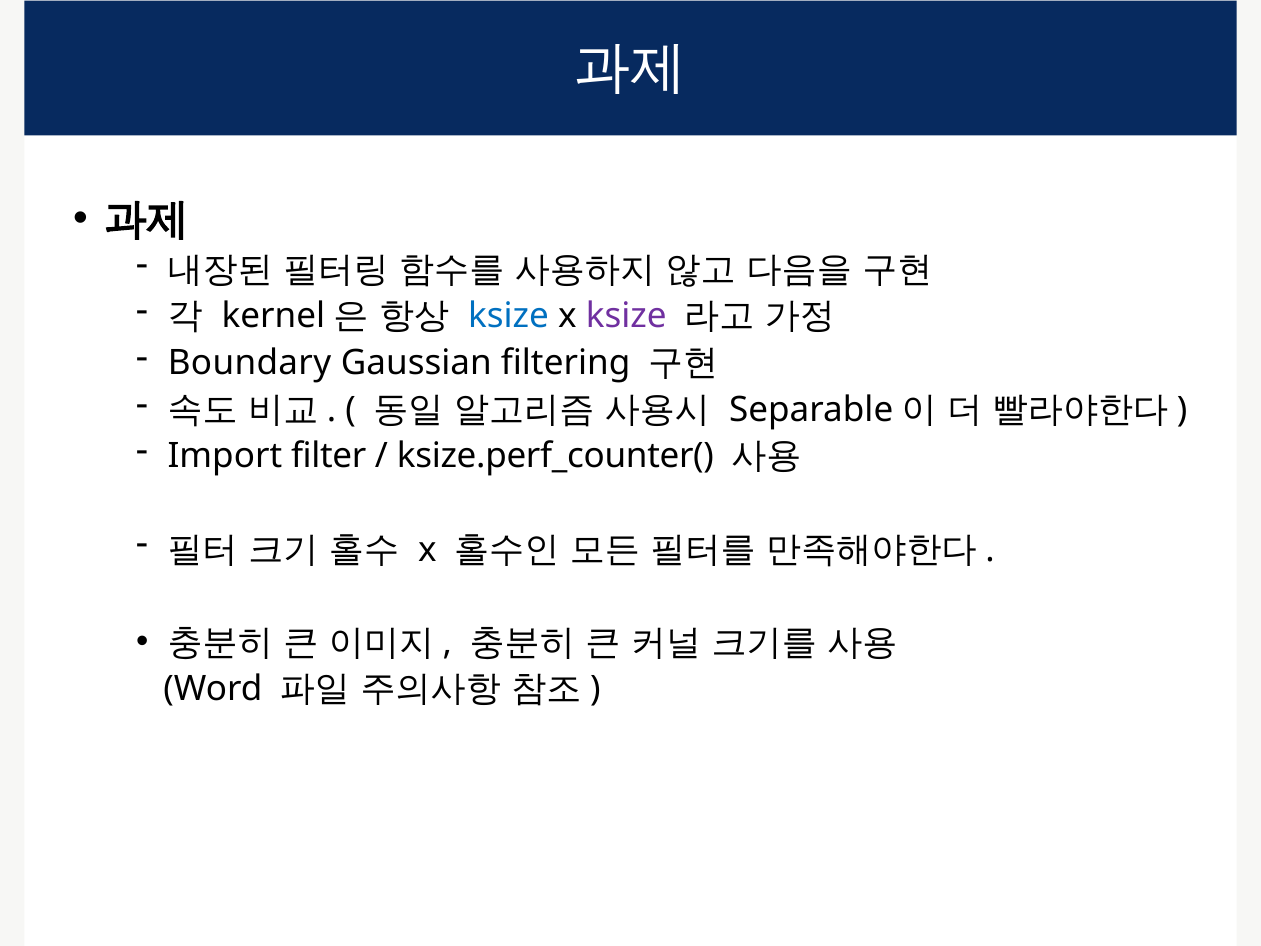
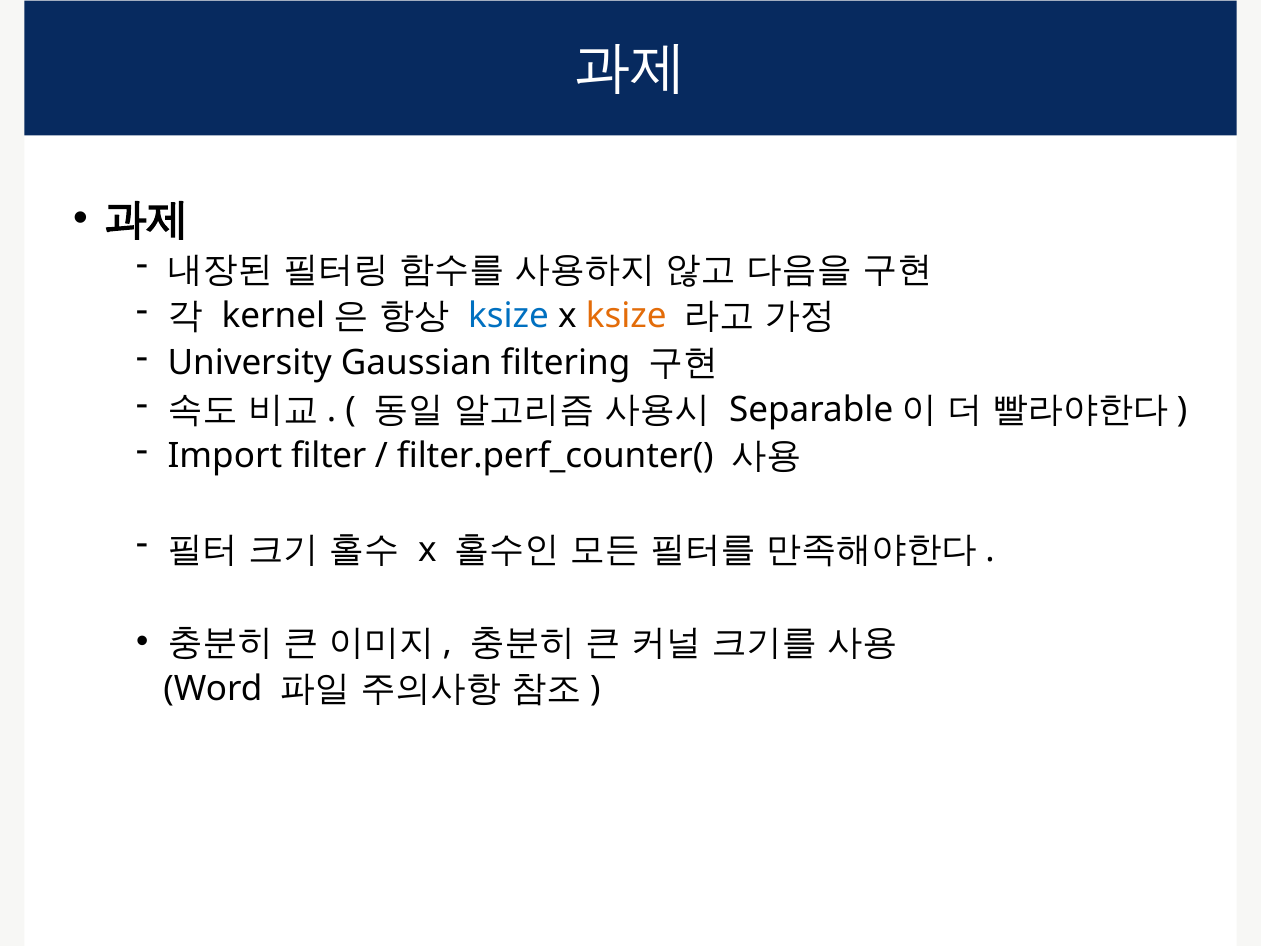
ksize at (626, 316) colour: purple -> orange
Boundary: Boundary -> University
ksize.perf_counter(: ksize.perf_counter( -> filter.perf_counter(
